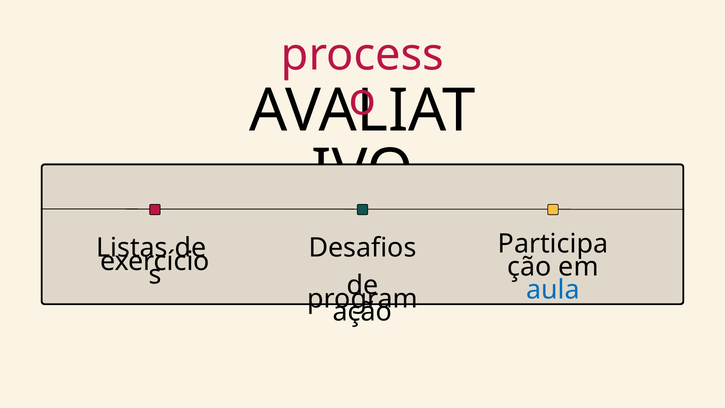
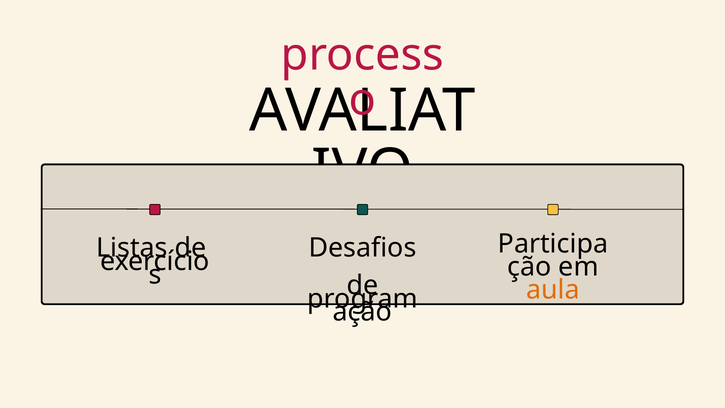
aula colour: blue -> orange
